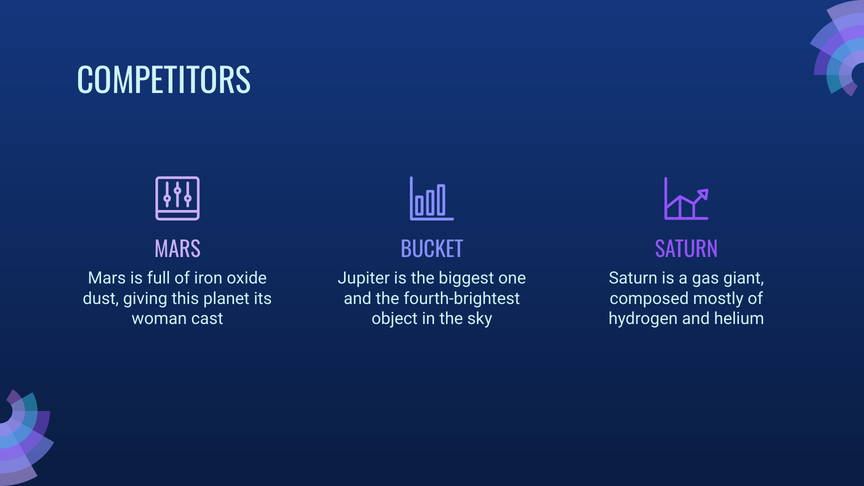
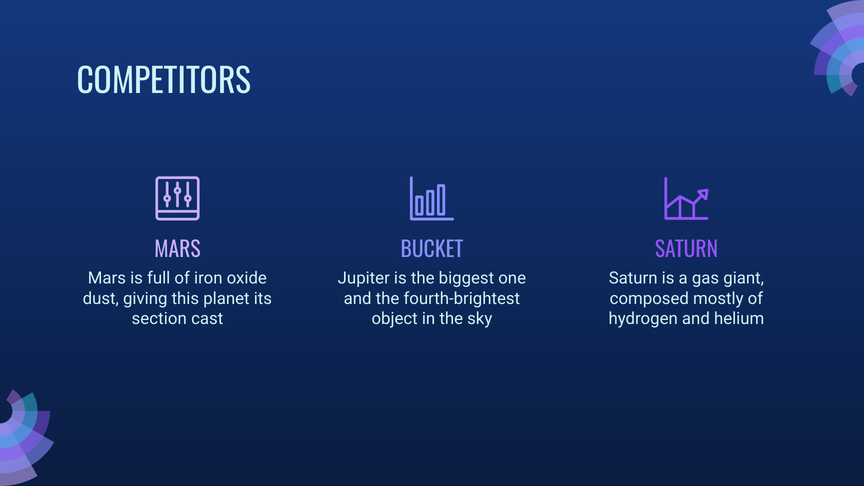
woman: woman -> section
